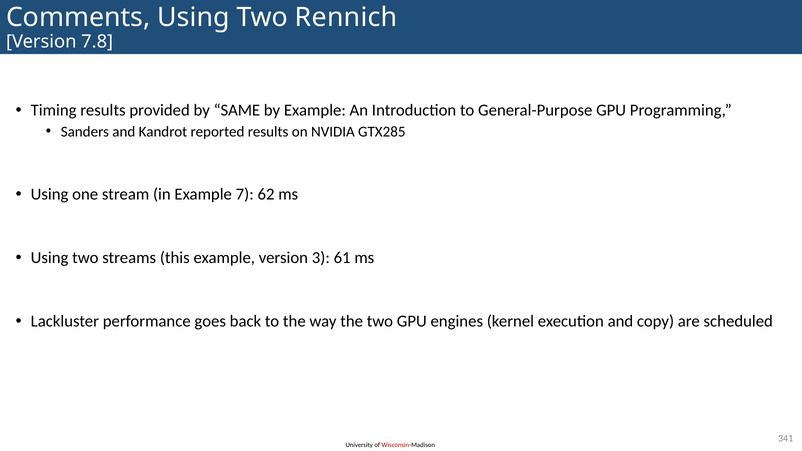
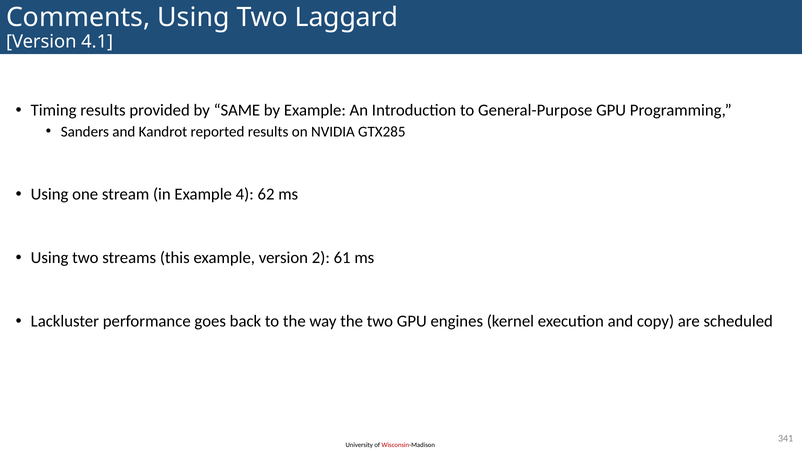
Rennich: Rennich -> Laggard
7.8: 7.8 -> 4.1
7: 7 -> 4
3: 3 -> 2
